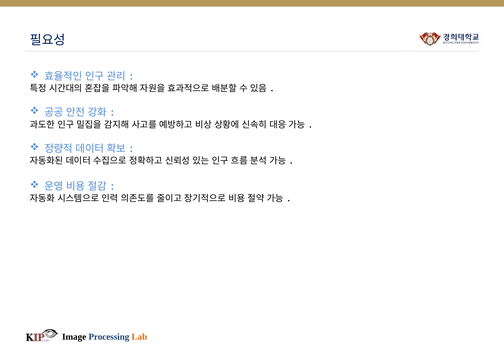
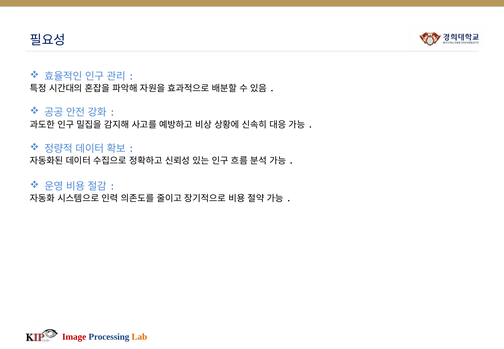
Image colour: black -> red
